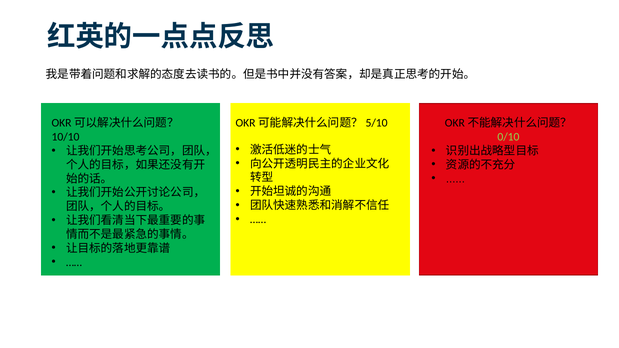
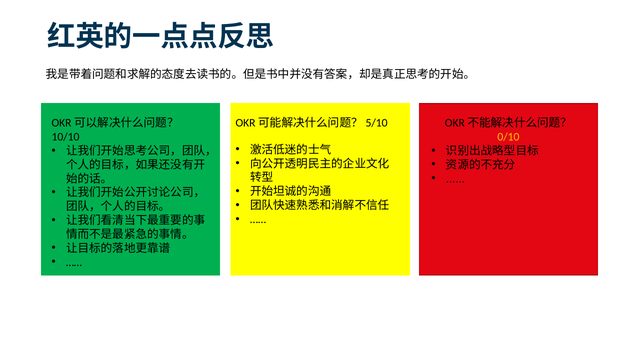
0/10 colour: light green -> yellow
